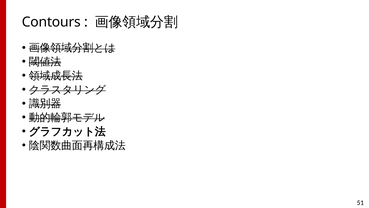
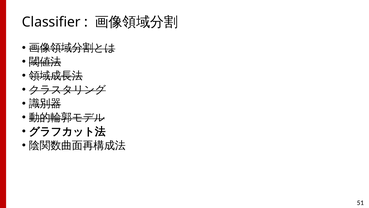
Contours: Contours -> Classifier
